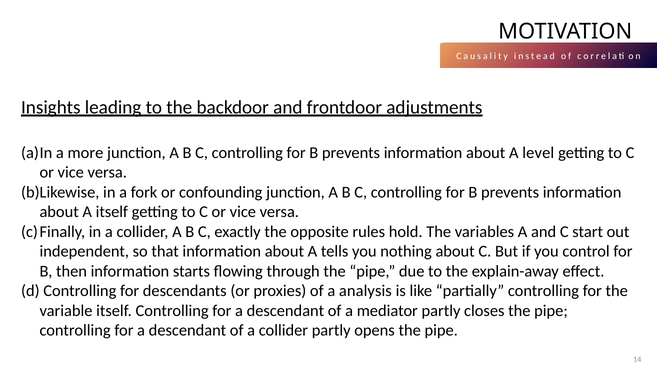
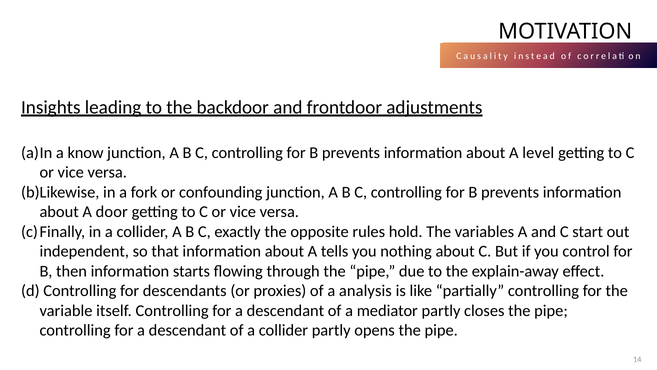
more: more -> know
A itself: itself -> door
